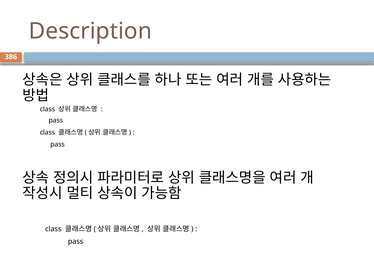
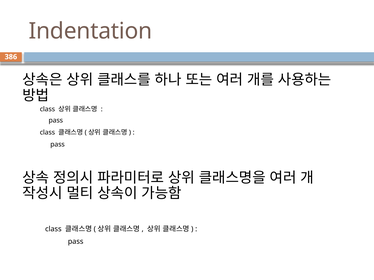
Description: Description -> Indentation
